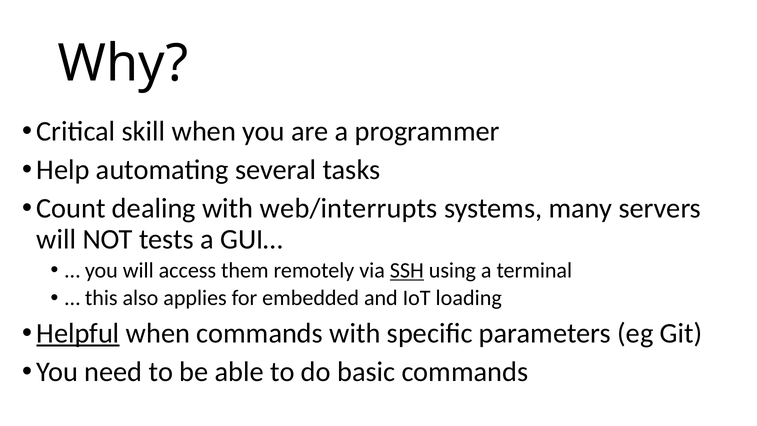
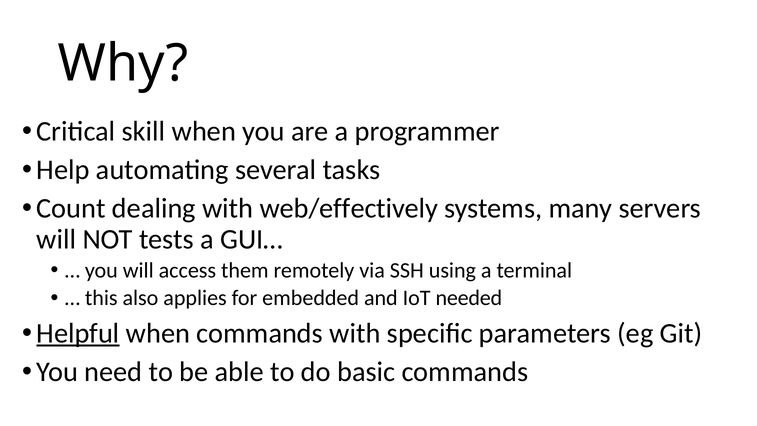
web/interrupts: web/interrupts -> web/effectively
SSH underline: present -> none
loading: loading -> needed
